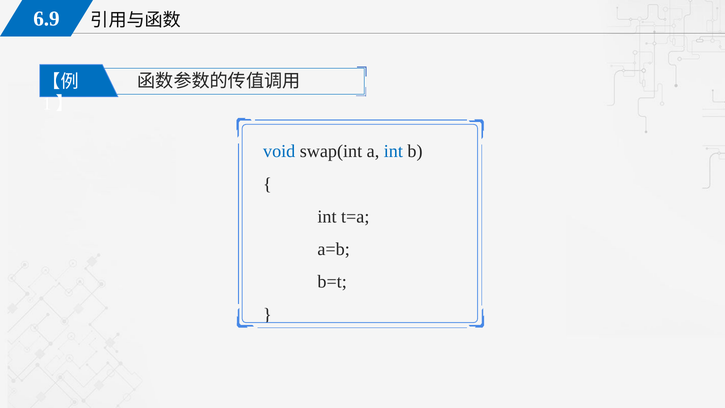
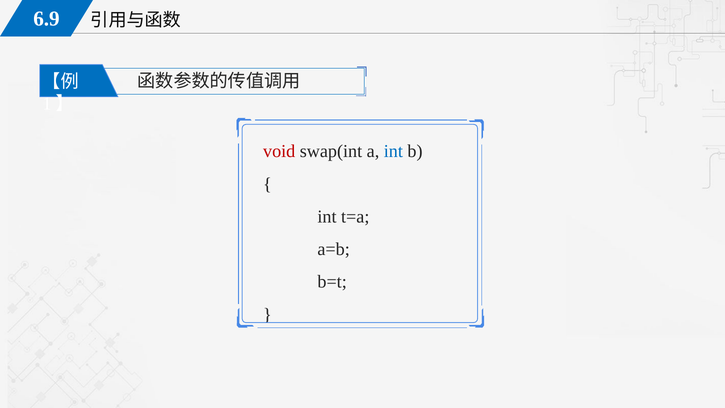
void colour: blue -> red
